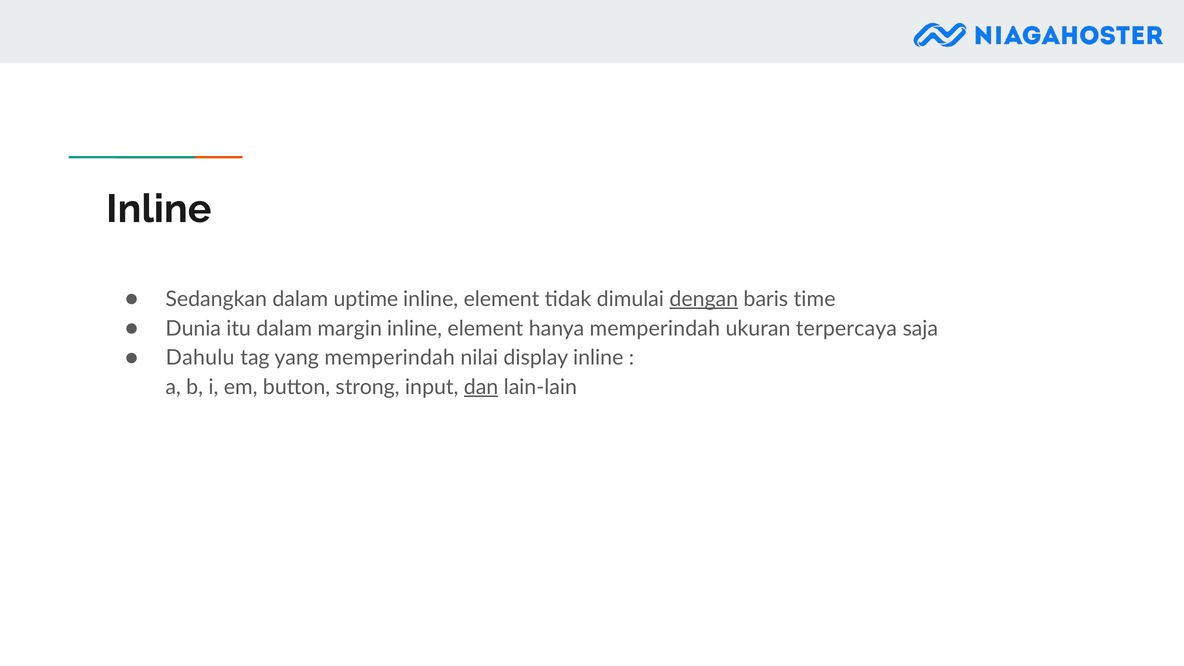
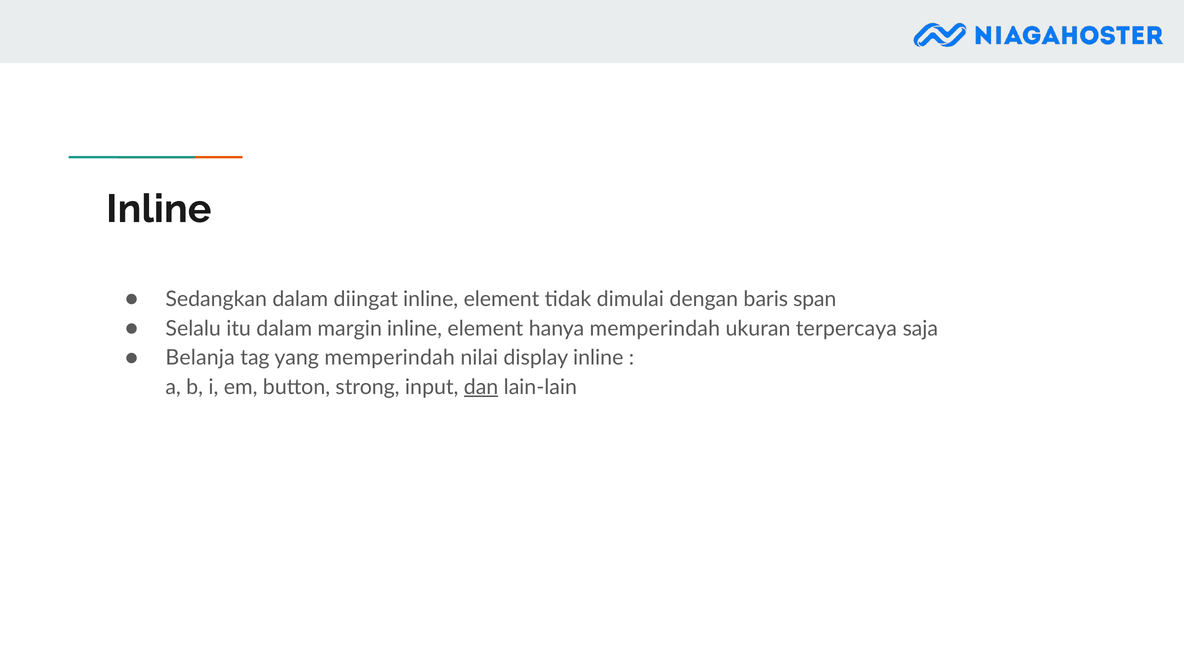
uptime: uptime -> diingat
dengan underline: present -> none
time: time -> span
Dunia: Dunia -> Selalu
Dahulu: Dahulu -> Belanja
